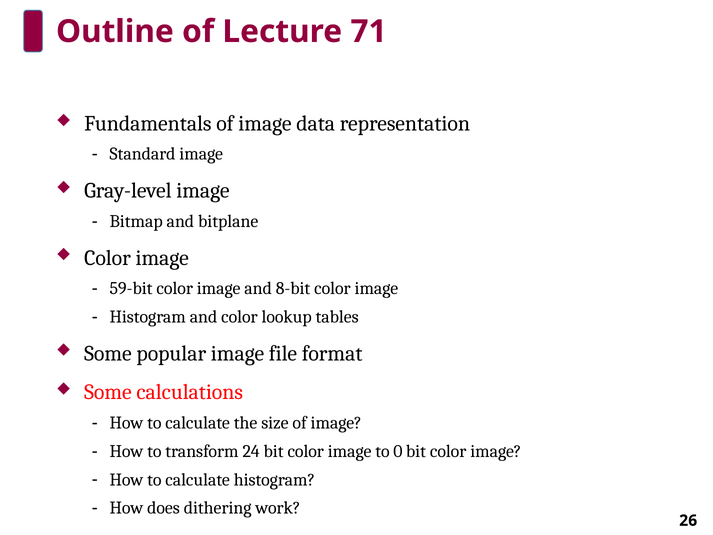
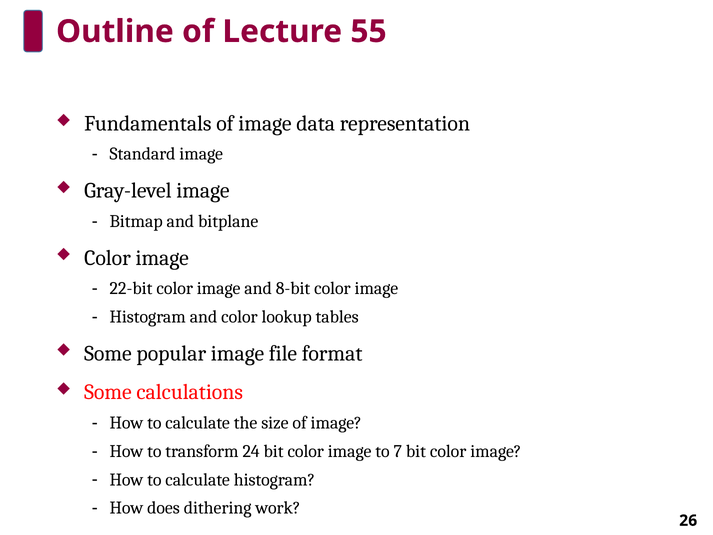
71: 71 -> 55
59-bit: 59-bit -> 22-bit
0: 0 -> 7
